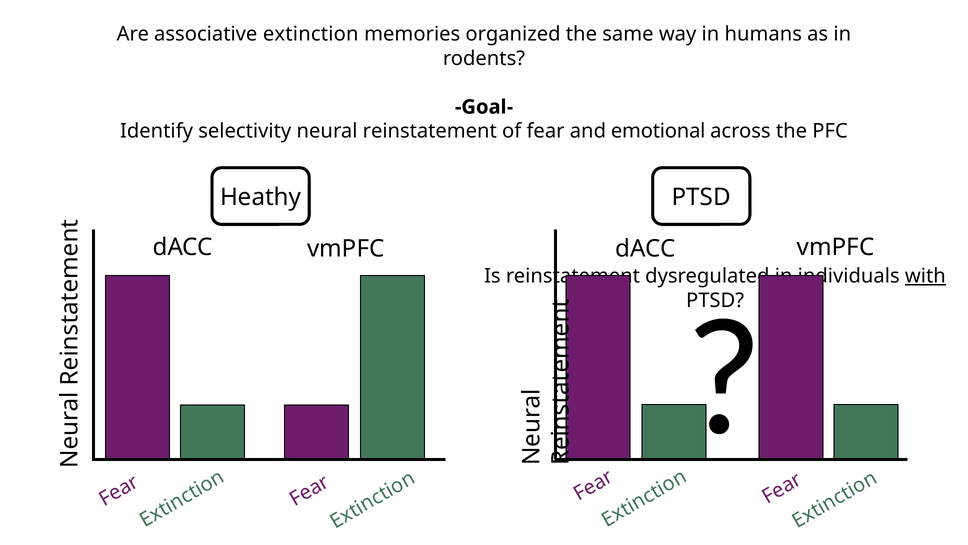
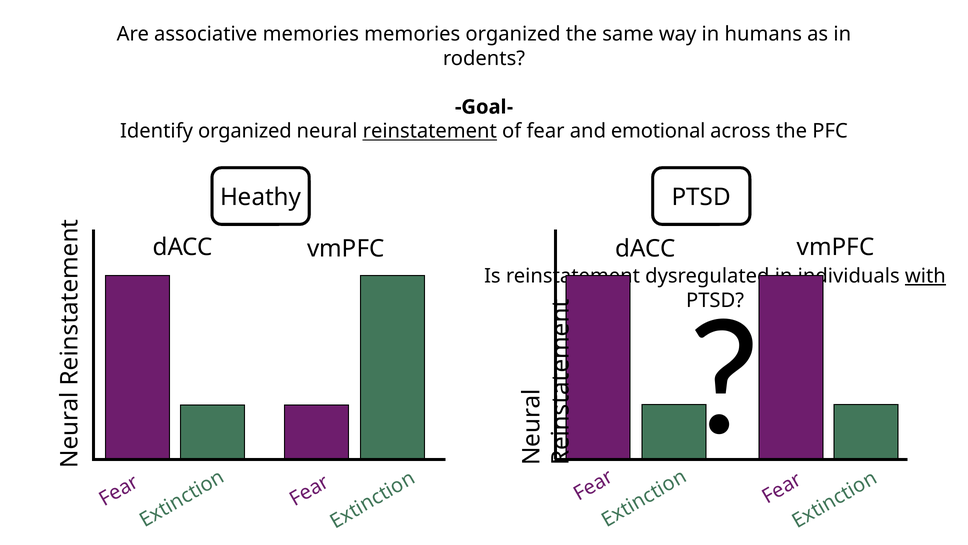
associative extinction: extinction -> memories
Identify selectivity: selectivity -> organized
reinstatement at (430, 131) underline: none -> present
